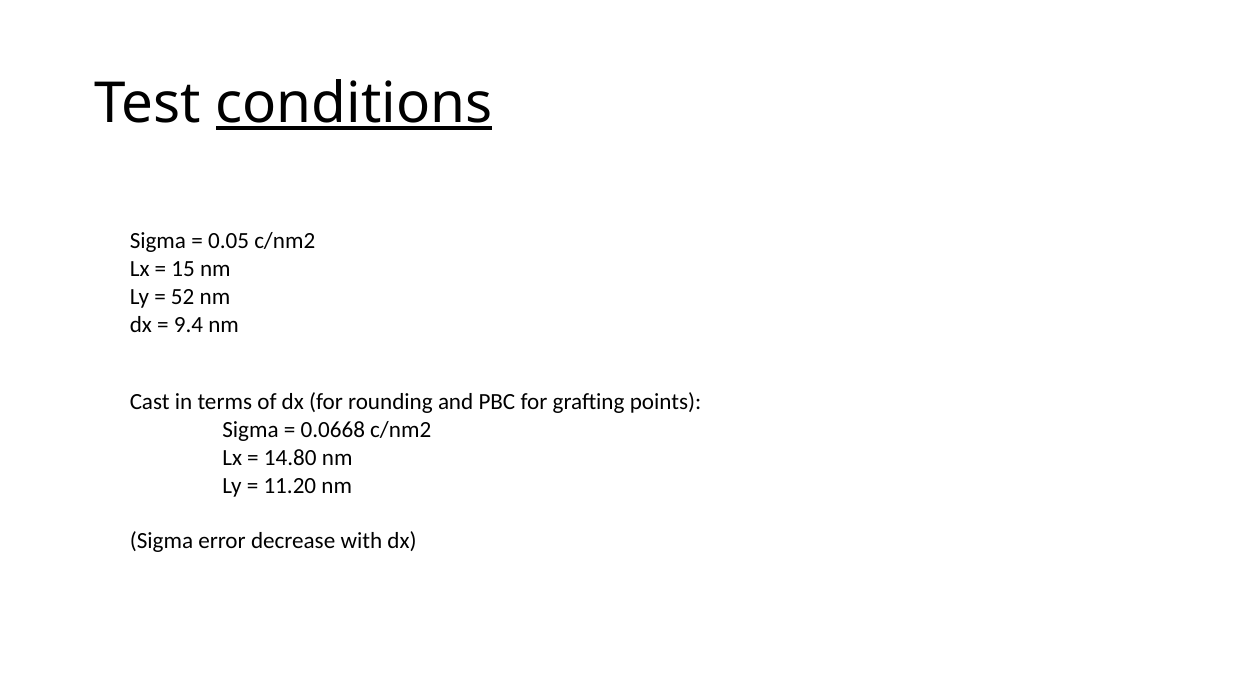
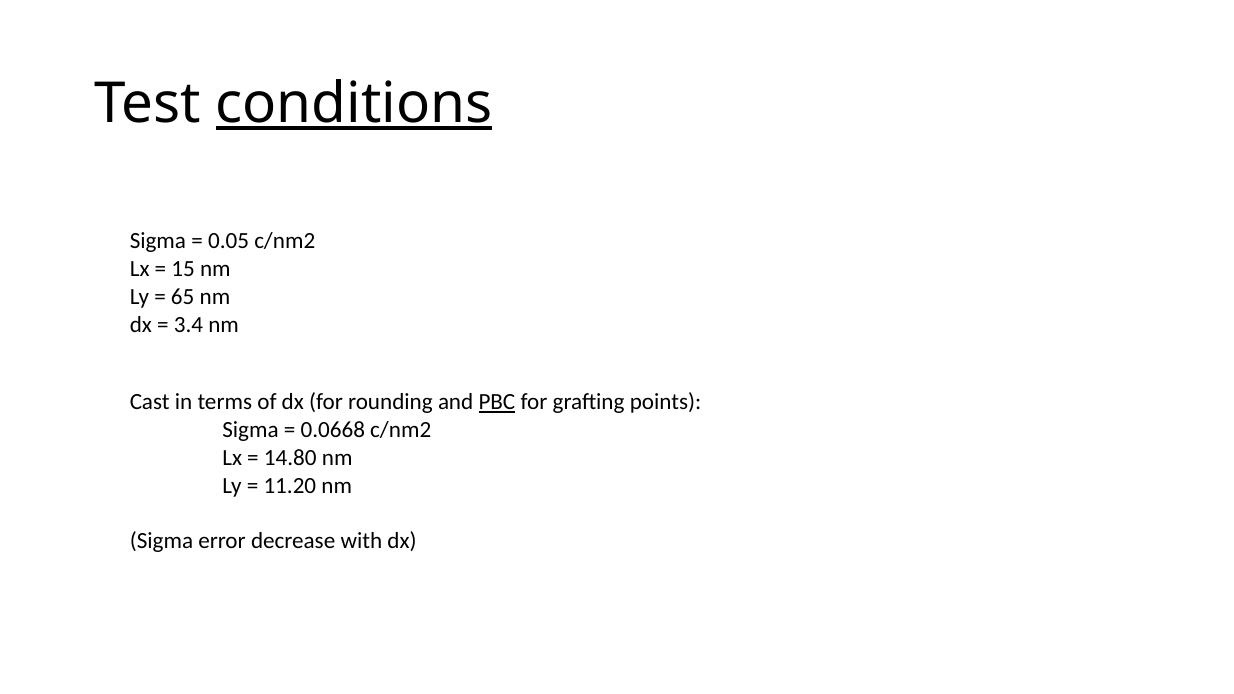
52: 52 -> 65
9.4: 9.4 -> 3.4
PBC underline: none -> present
